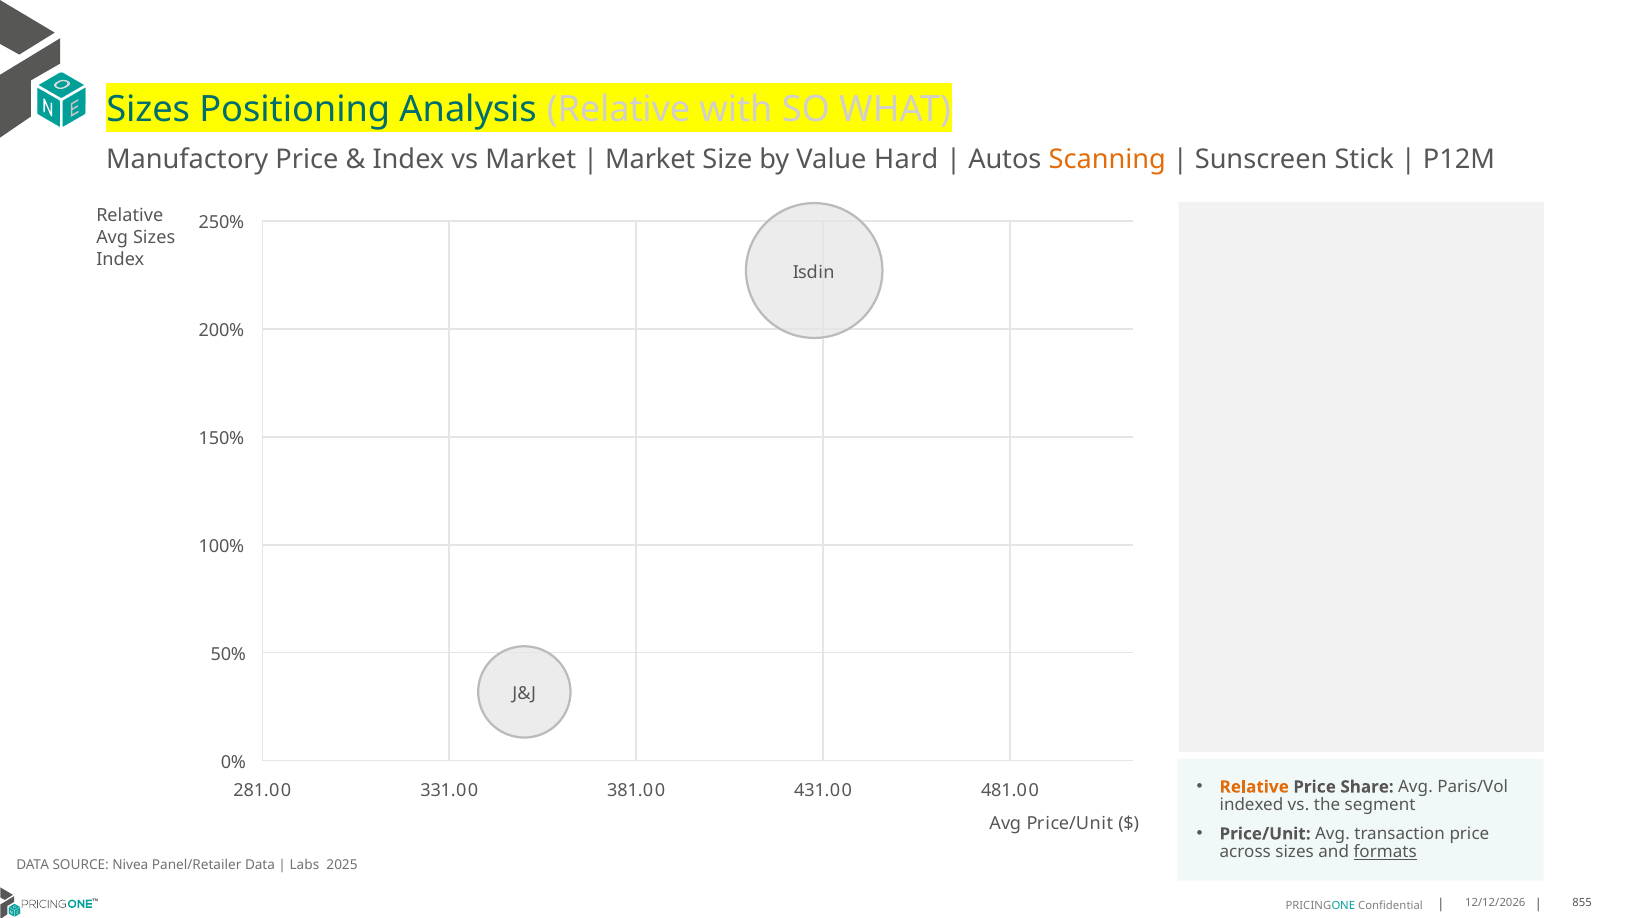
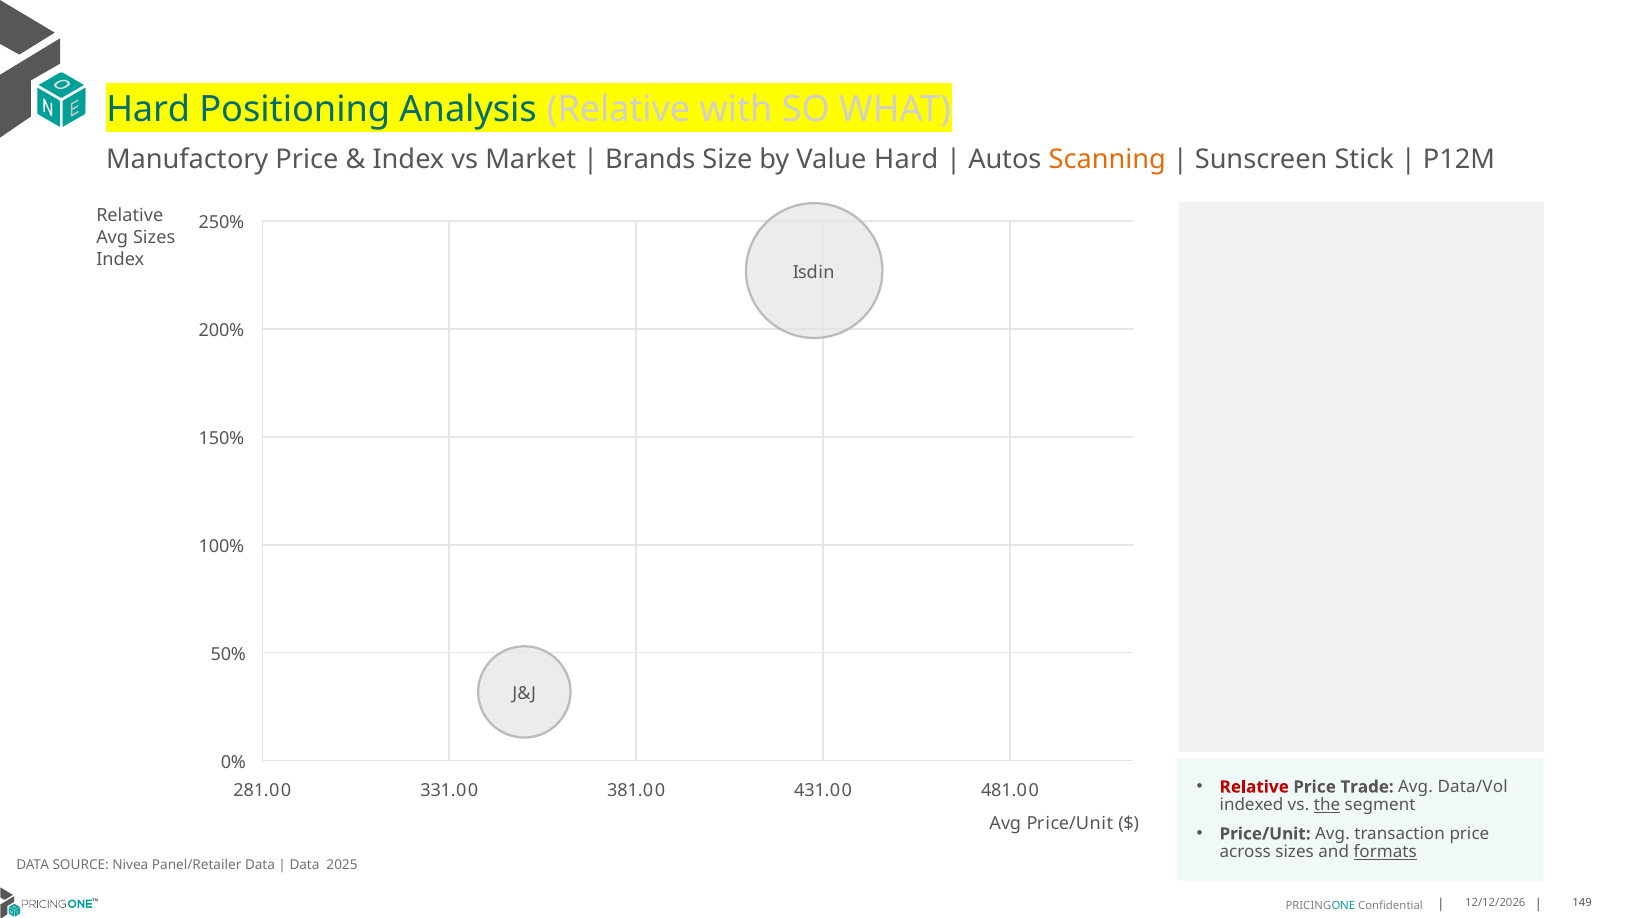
Sizes at (148, 110): Sizes -> Hard
Market at (650, 159): Market -> Brands
Relative at (1254, 787) colour: orange -> red
Share: Share -> Trade
Paris/Vol: Paris/Vol -> Data/Vol
the underline: none -> present
Labs at (304, 865): Labs -> Data
855: 855 -> 149
